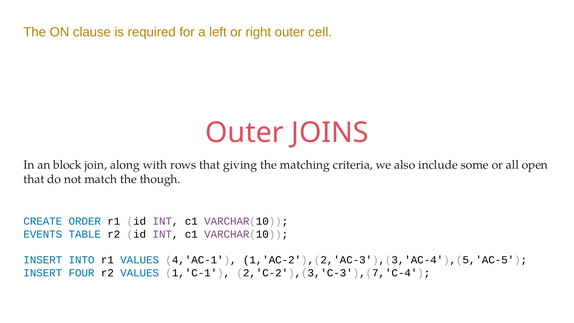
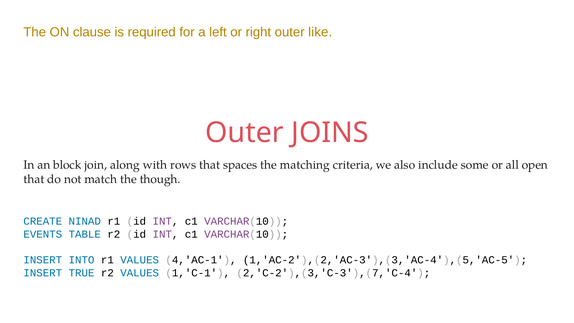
cell: cell -> like
giving: giving -> spaces
ORDER: ORDER -> NINAD
FOUR: FOUR -> TRUE
